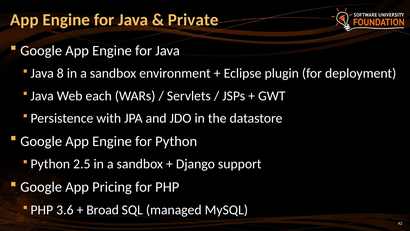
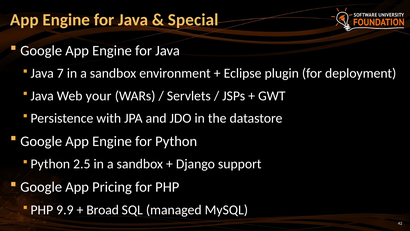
Private: Private -> Special
8: 8 -> 7
each: each -> your
3.6: 3.6 -> 9.9
